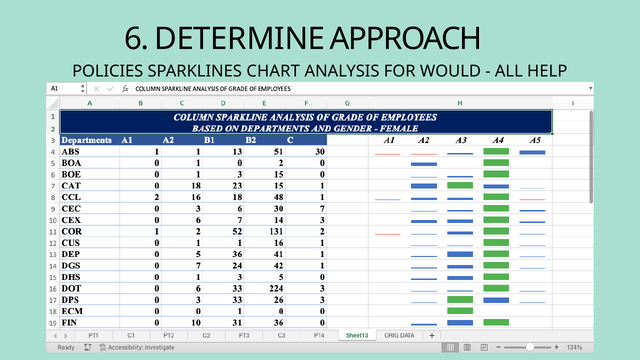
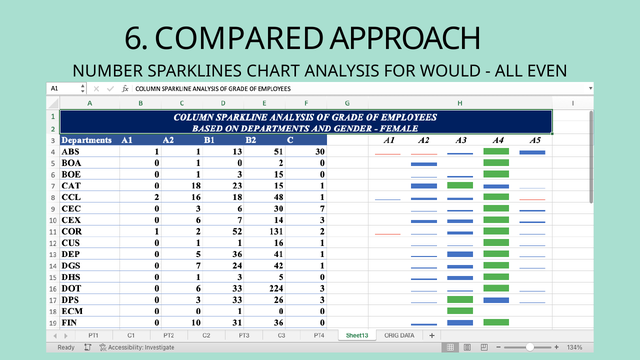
DETERMINE: DETERMINE -> COMPARED
POLICIES: POLICIES -> NUMBER
HELP: HELP -> EVEN
